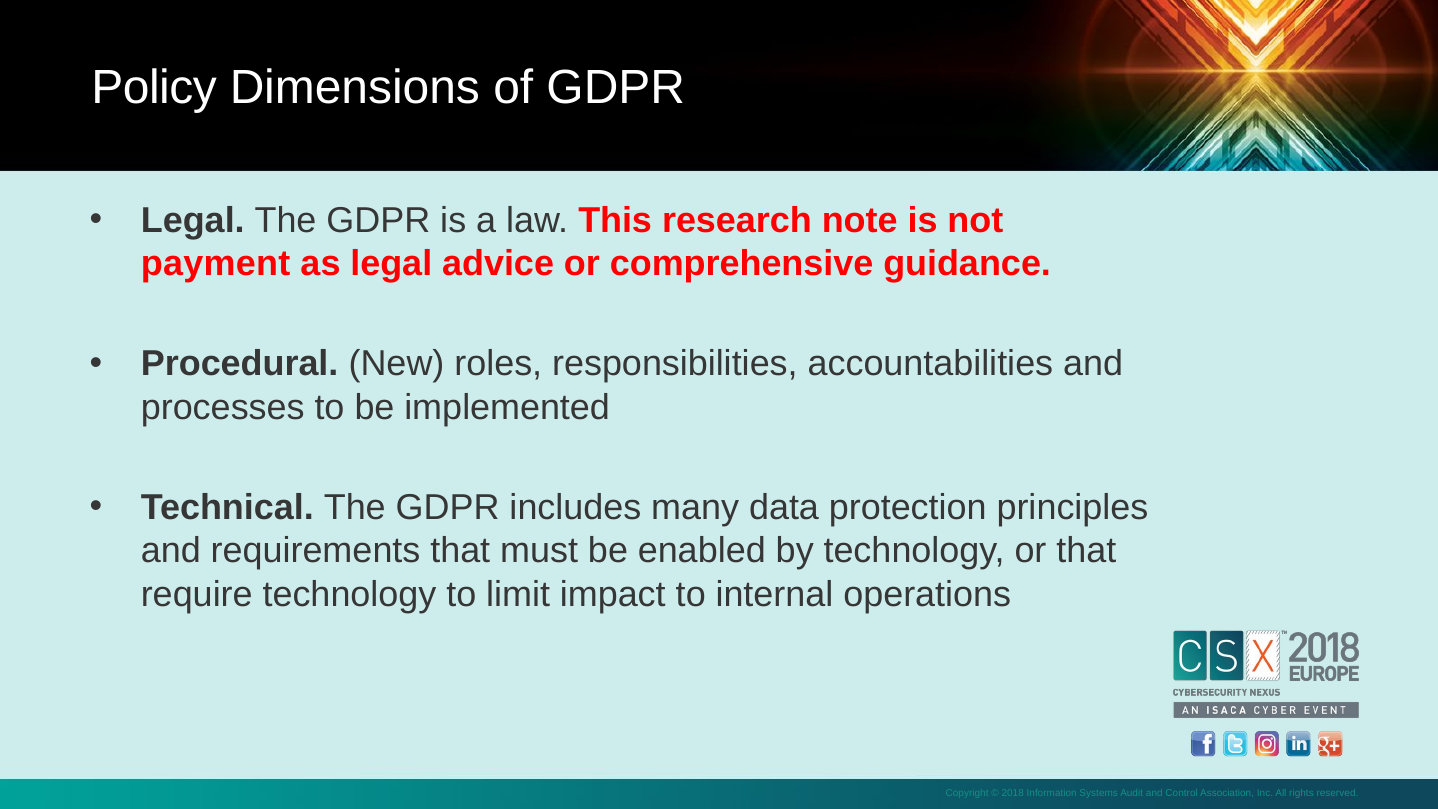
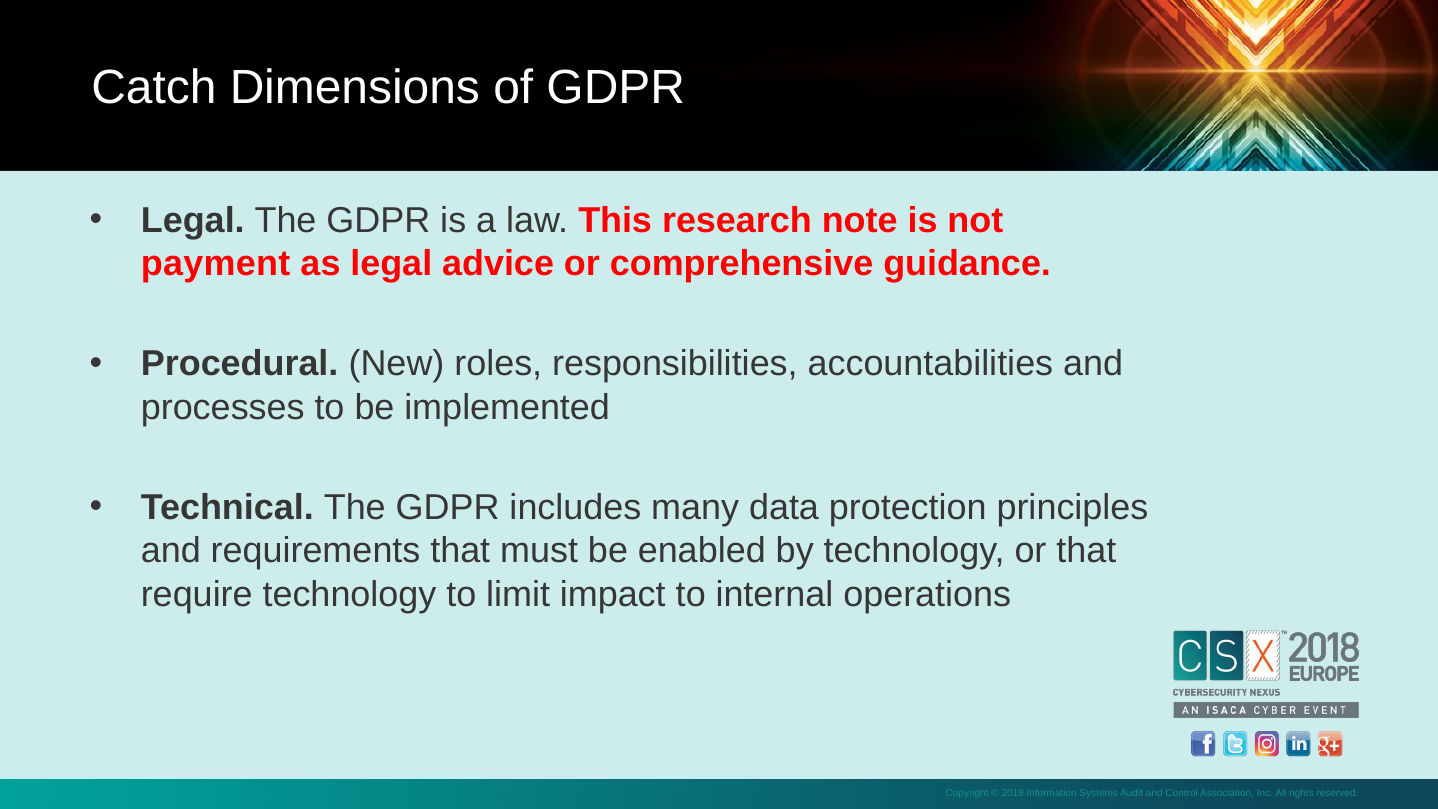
Policy: Policy -> Catch
